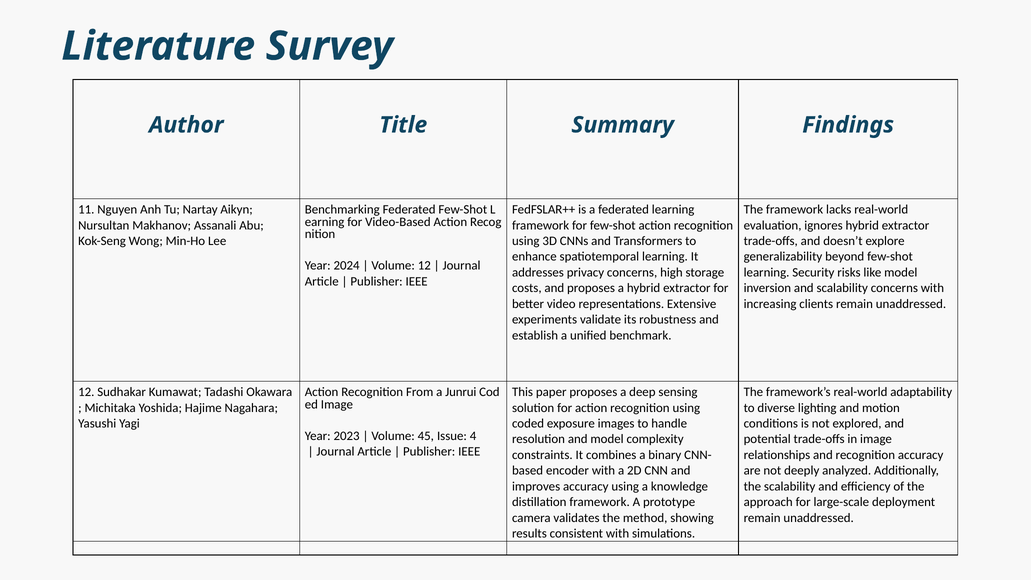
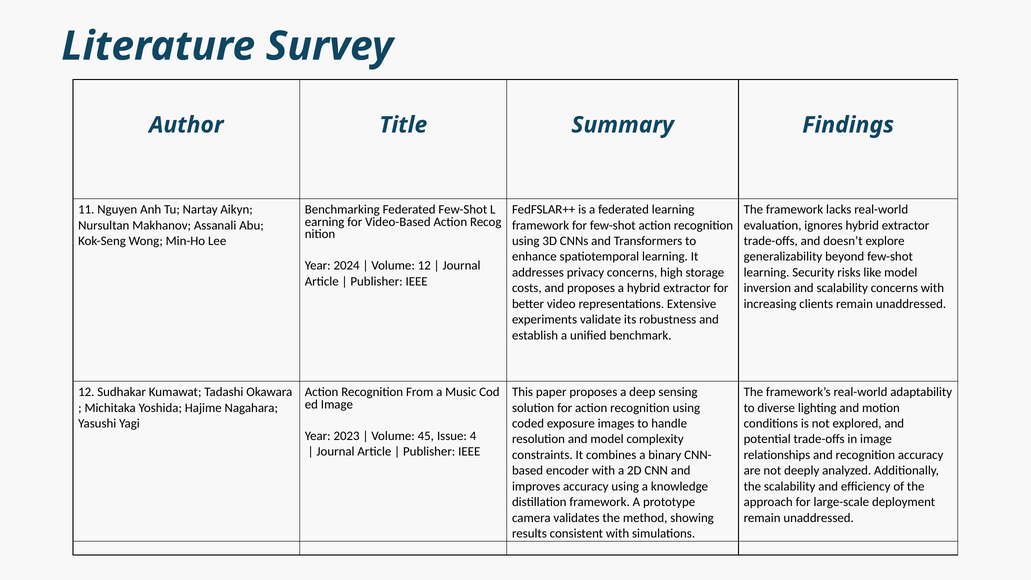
Junrui: Junrui -> Music
